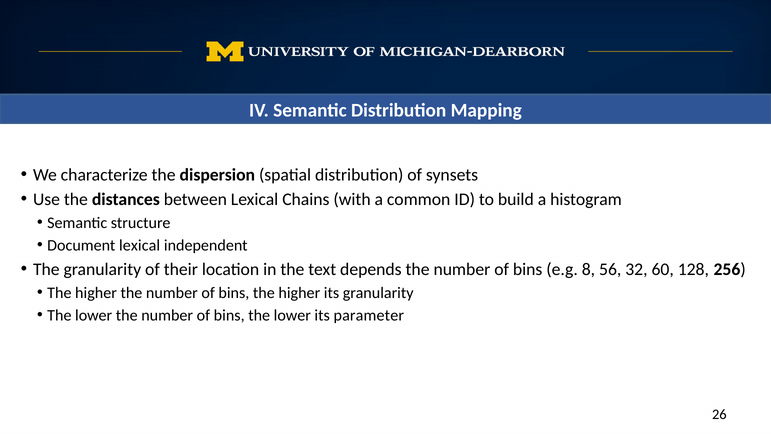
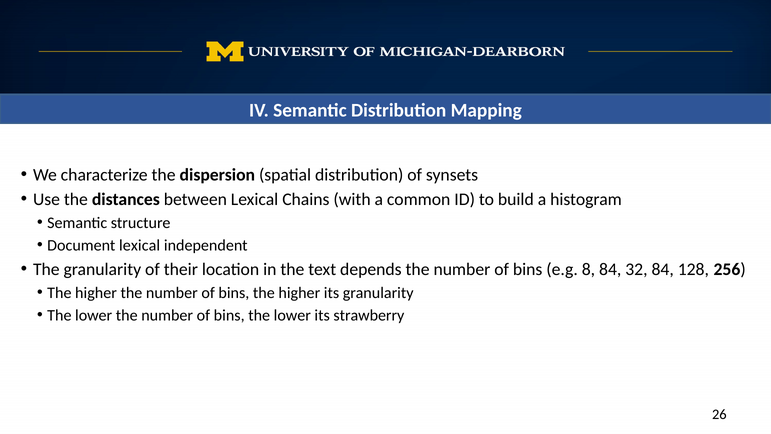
8 56: 56 -> 84
32 60: 60 -> 84
parameter: parameter -> strawberry
